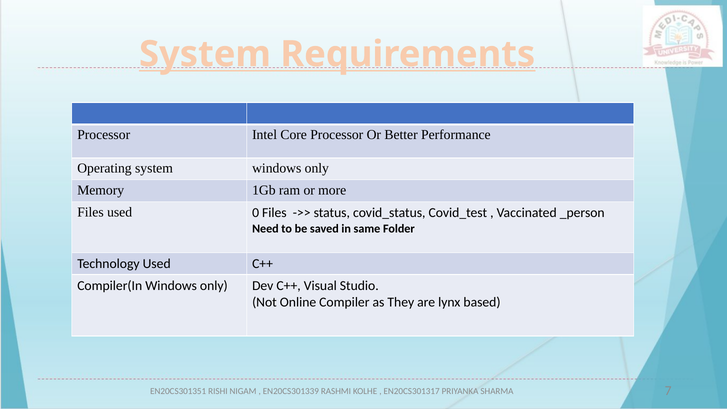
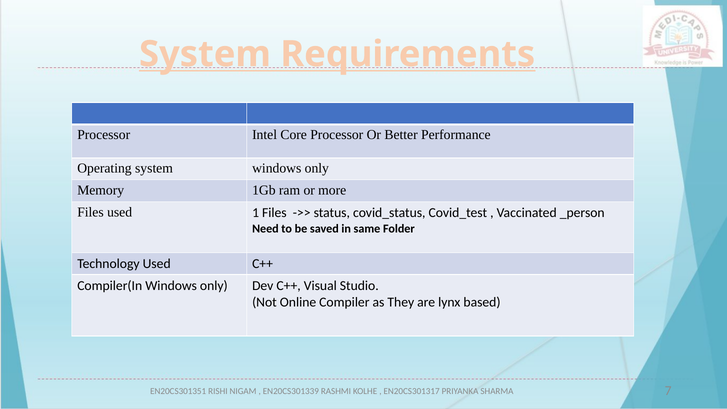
0: 0 -> 1
